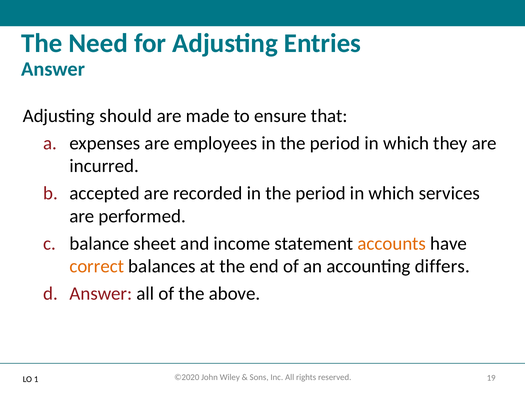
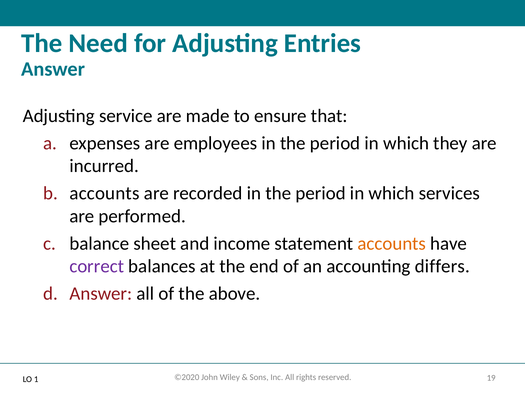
should: should -> service
accepted at (105, 193): accepted -> accounts
correct colour: orange -> purple
